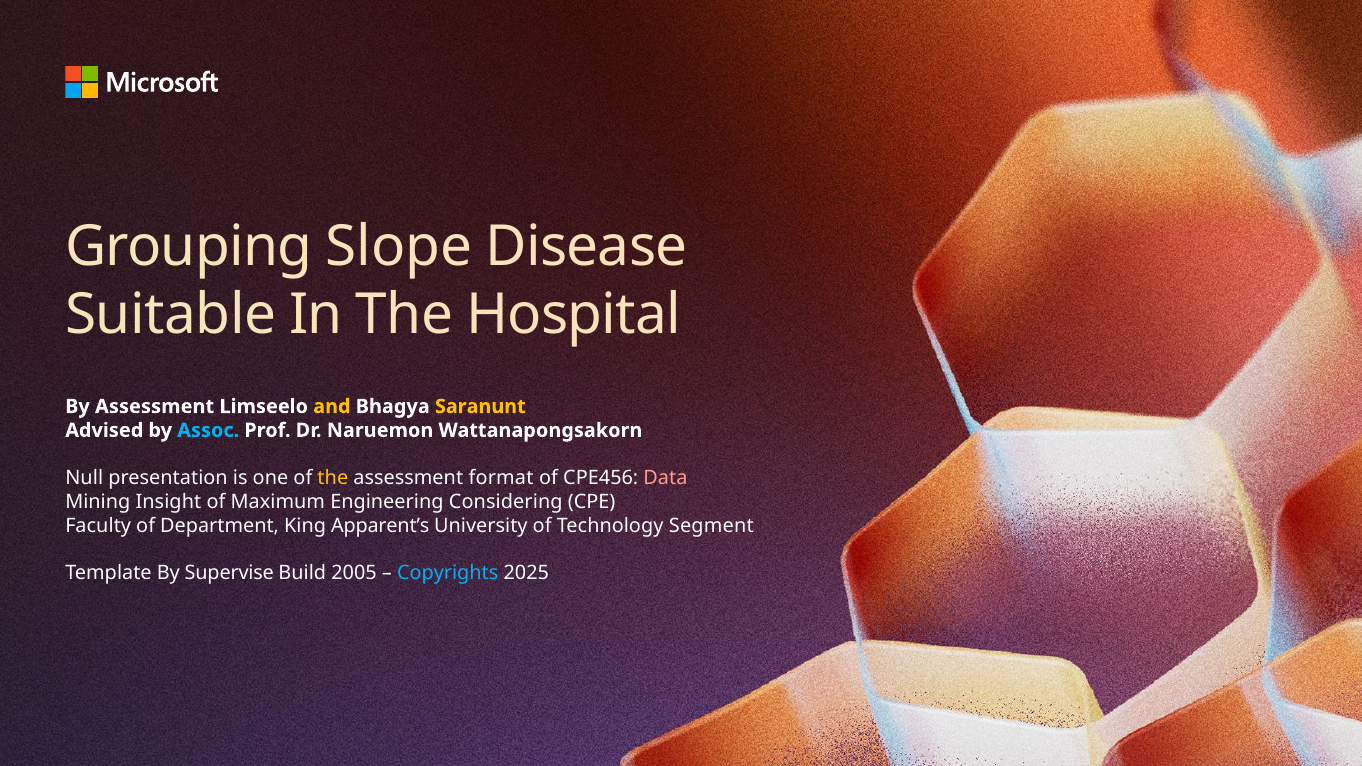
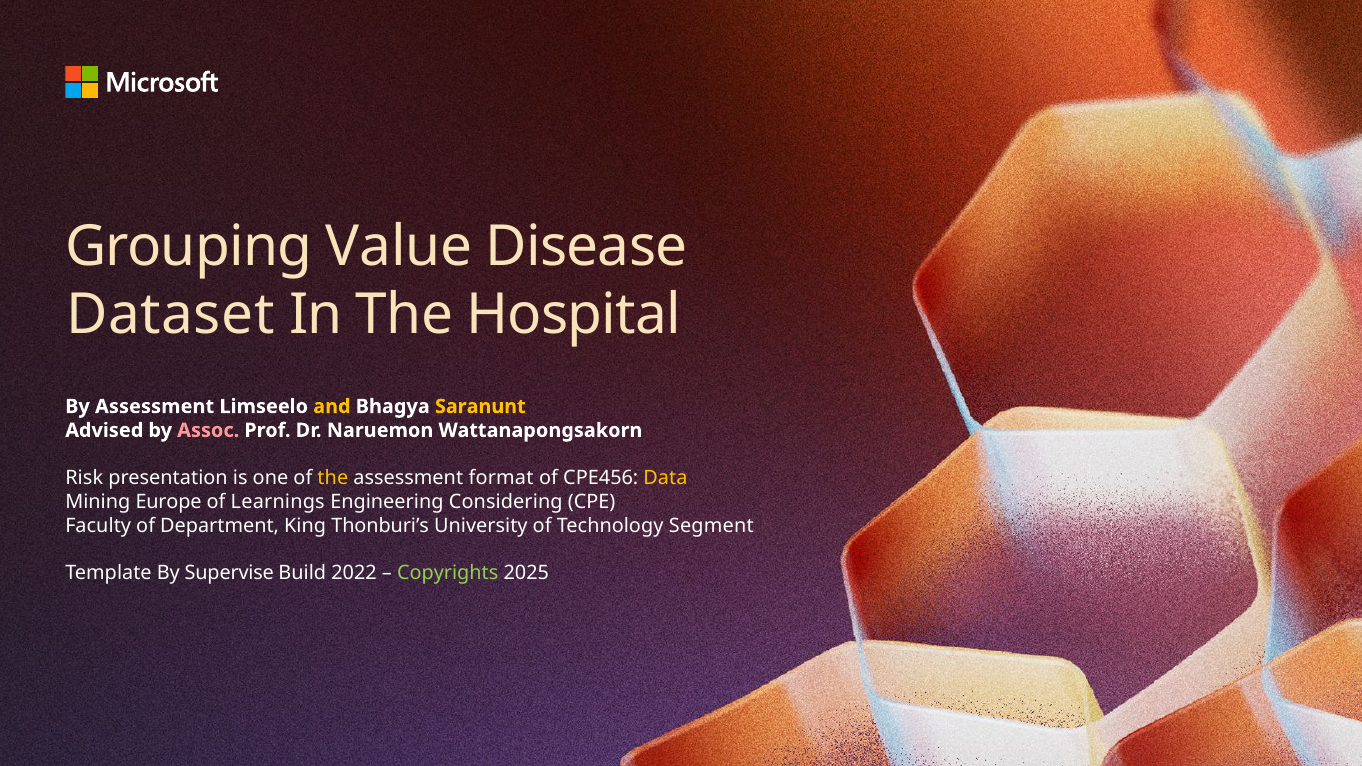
Slope: Slope -> Value
Suitable: Suitable -> Dataset
Assoc colour: light blue -> pink
Null: Null -> Risk
Data colour: pink -> yellow
Insight: Insight -> Europe
Maximum: Maximum -> Learnings
Apparent’s: Apparent’s -> Thonburi’s
2005: 2005 -> 2022
Copyrights colour: light blue -> light green
